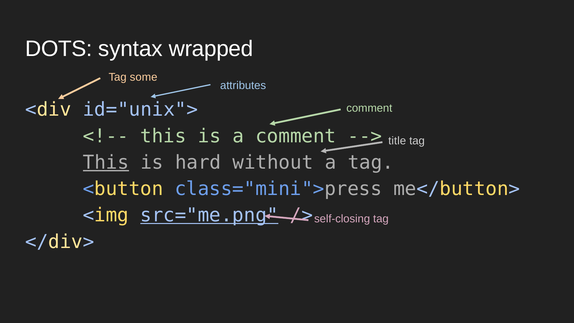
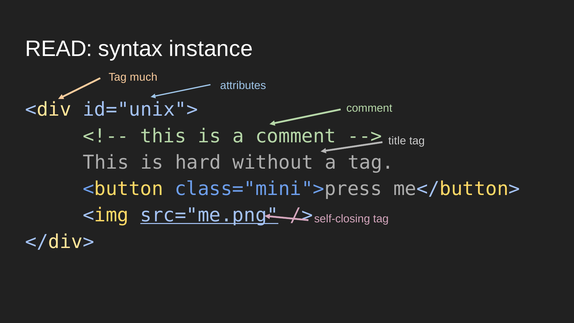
DOTS: DOTS -> READ
wrapped: wrapped -> instance
some: some -> much
This at (106, 162) underline: present -> none
